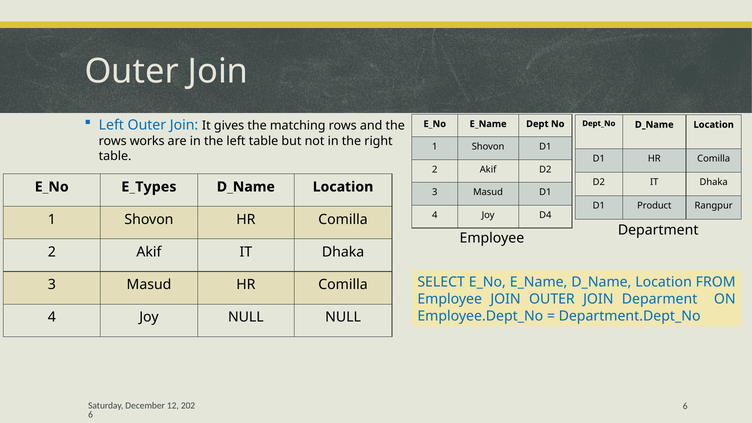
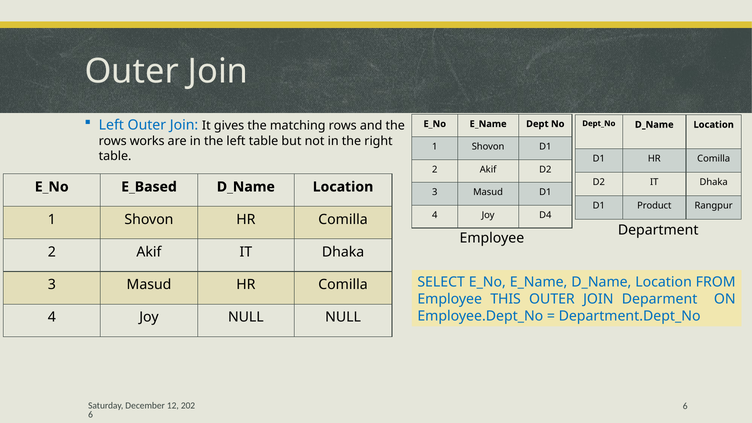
E_Types: E_Types -> E_Based
Employee JOIN: JOIN -> THIS
